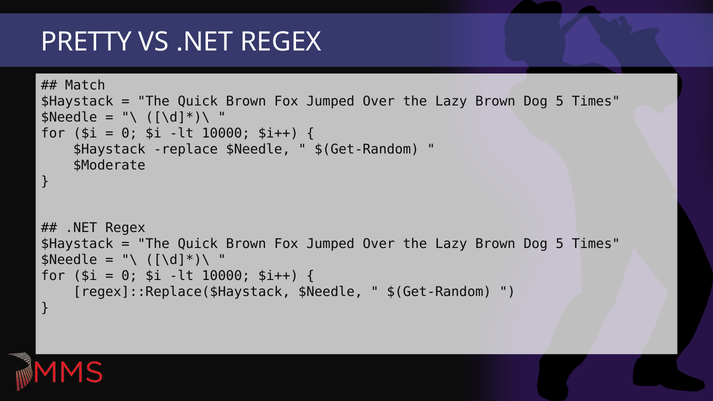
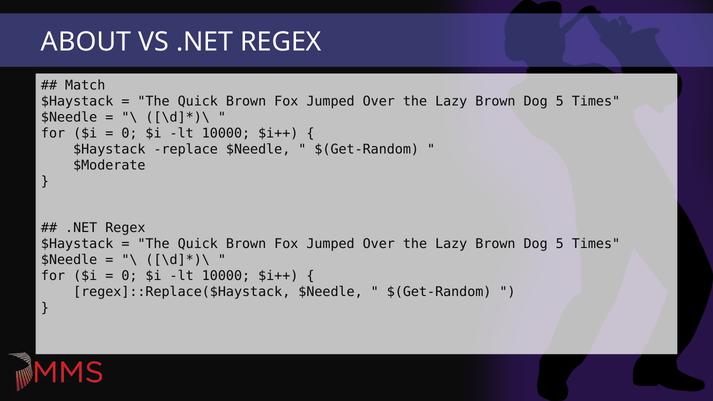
PRETTY: PRETTY -> ABOUT
